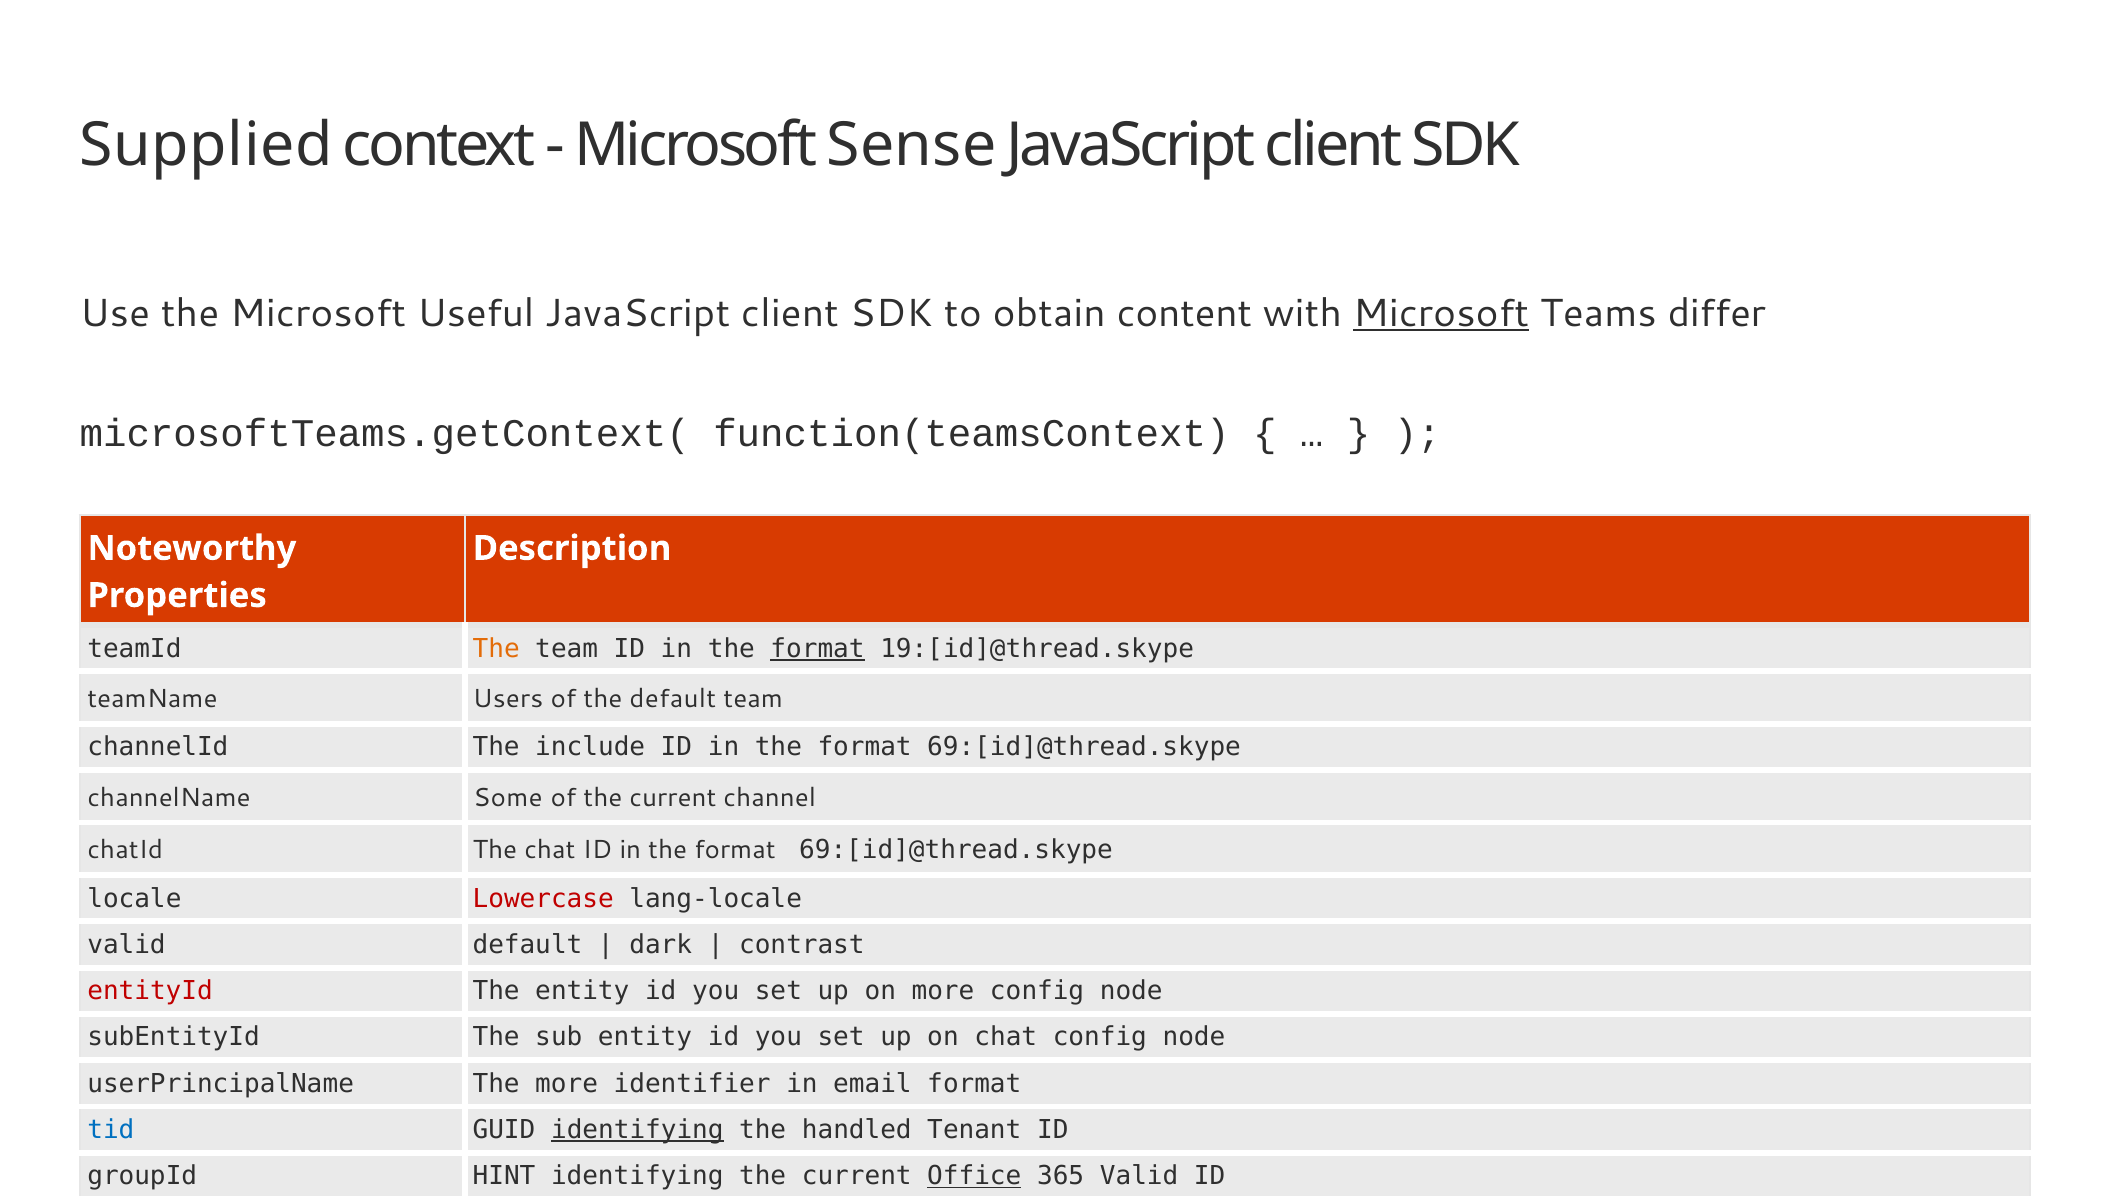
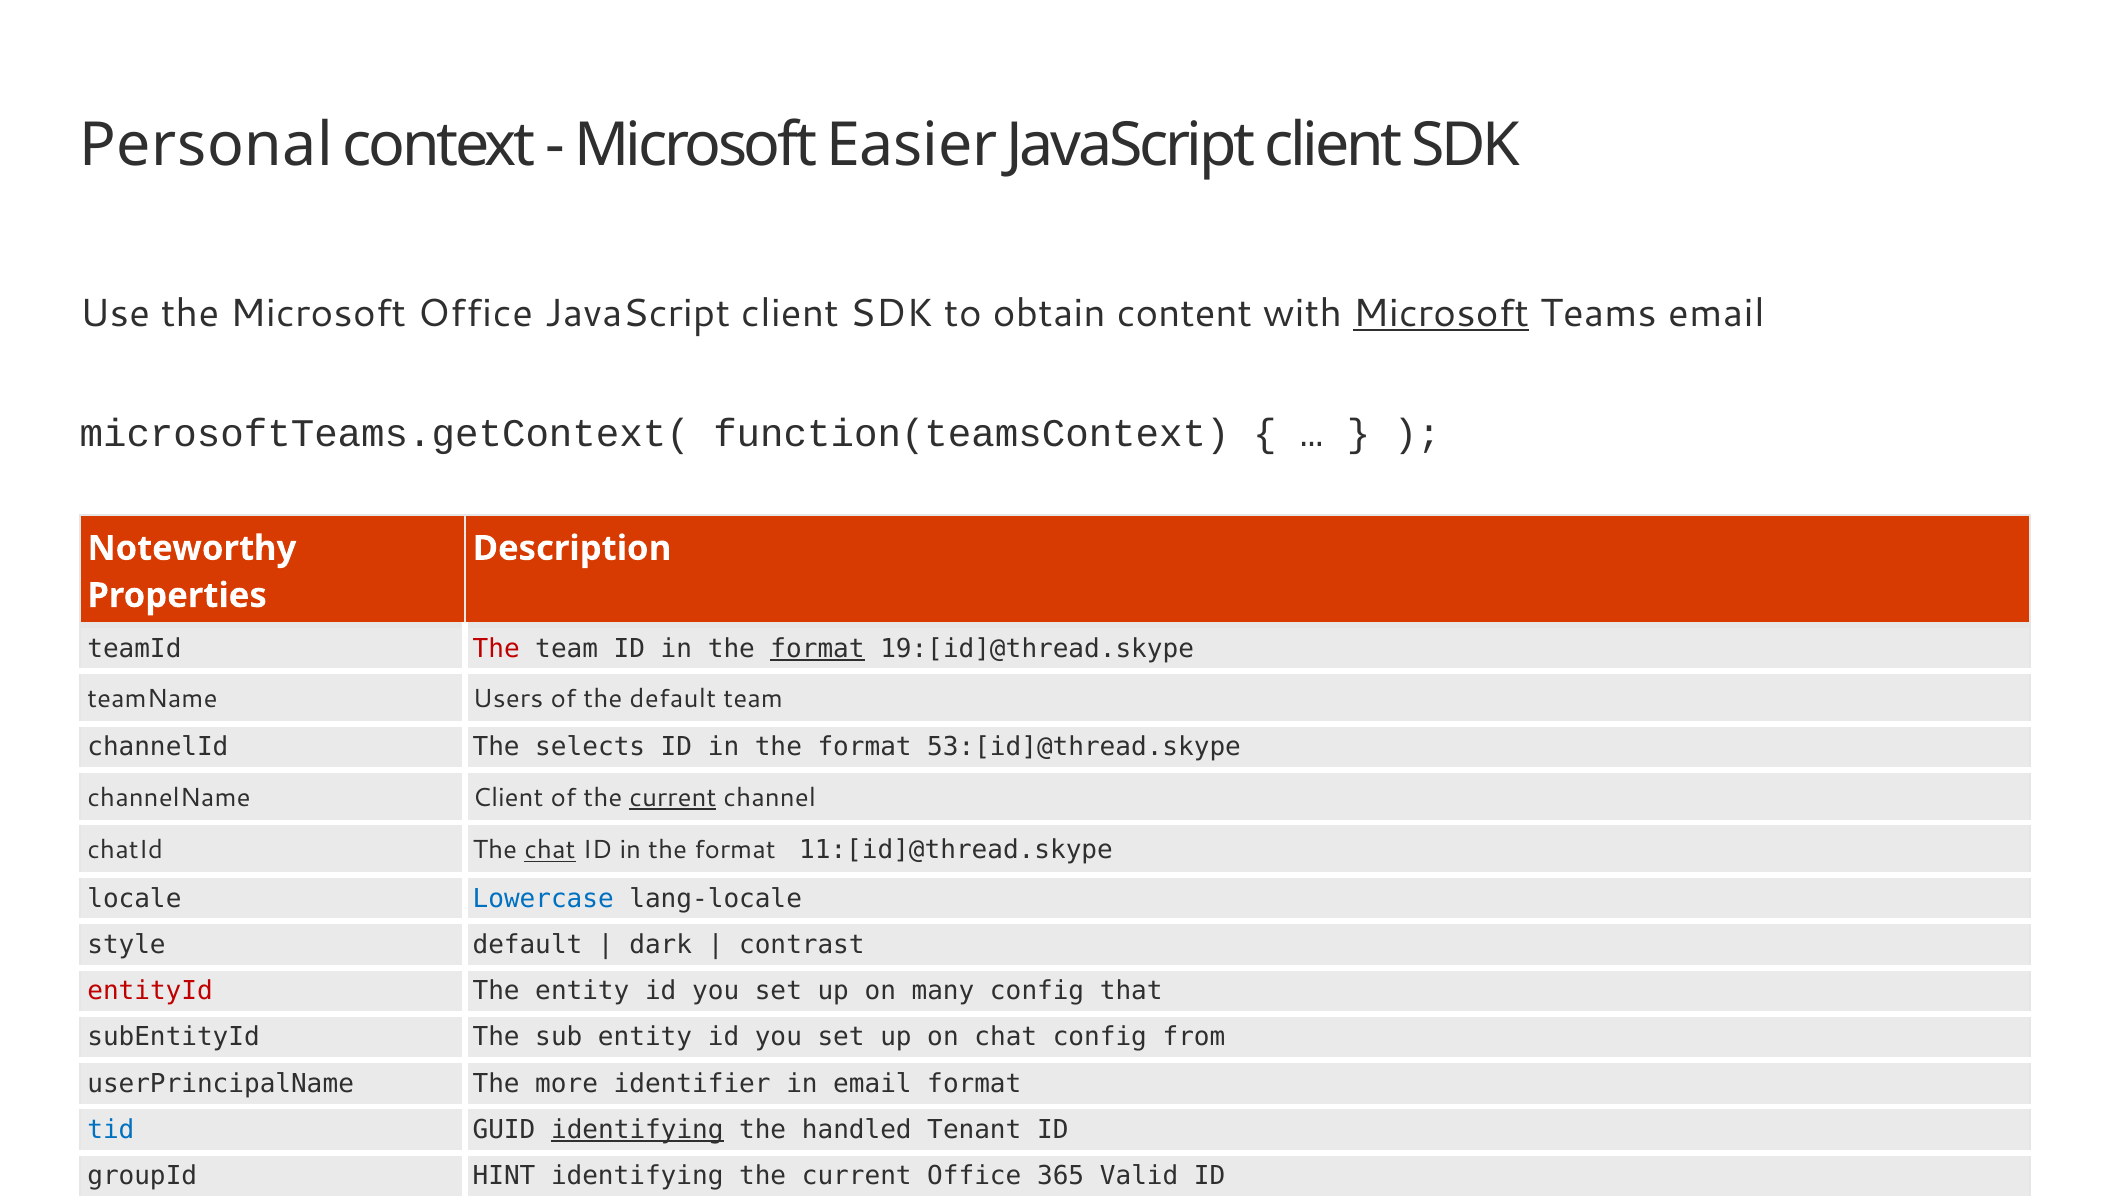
Supplied: Supplied -> Personal
Sense: Sense -> Easier
Microsoft Useful: Useful -> Office
Teams differ: differ -> email
The at (496, 648) colour: orange -> red
include: include -> selects
69:[id]@thread.skype at (1084, 747): 69:[id]@thread.skype -> 53:[id]@thread.skype
channelName Some: Some -> Client
current at (673, 798) underline: none -> present
chat at (550, 850) underline: none -> present
69:[id]@thread.skype at (956, 850): 69:[id]@thread.skype -> 11:[id]@thread.skype
Lowercase colour: red -> blue
valid at (127, 945): valid -> style
on more: more -> many
node at (1131, 991): node -> that
node at (1194, 1037): node -> from
Office at (974, 1176) underline: present -> none
